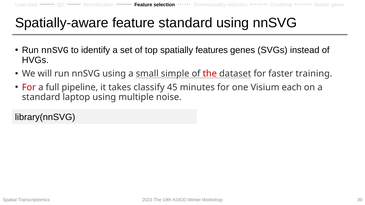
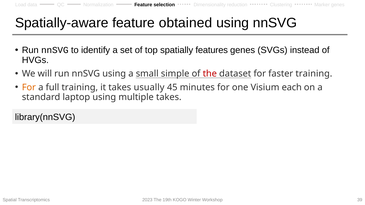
feature standard: standard -> obtained
For at (29, 87) colour: red -> orange
full pipeline: pipeline -> training
classify: classify -> usually
multiple noise: noise -> takes
